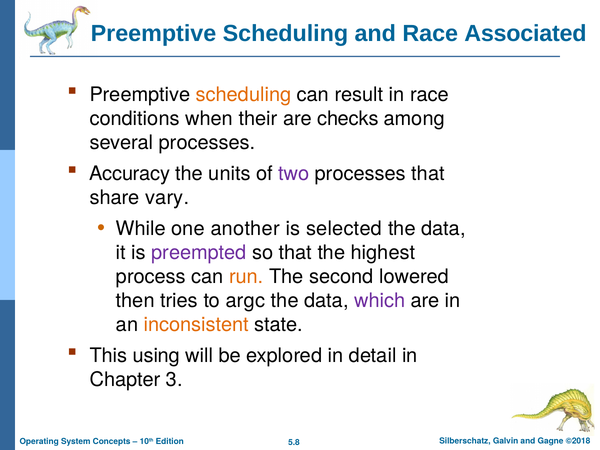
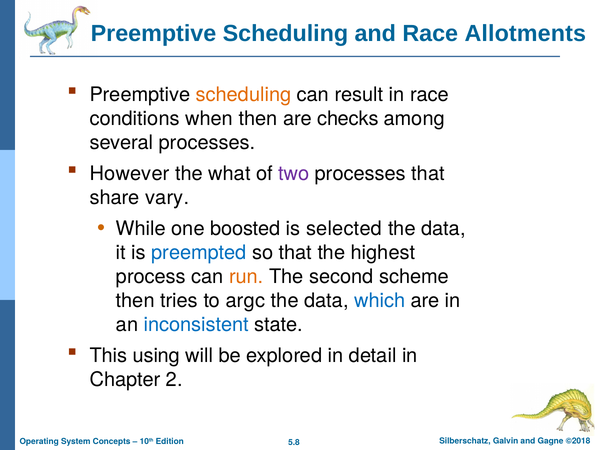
Associated: Associated -> Allotments
when their: their -> then
Accuracy: Accuracy -> However
units: units -> what
another: another -> boosted
preempted colour: purple -> blue
lowered: lowered -> scheme
which colour: purple -> blue
inconsistent colour: orange -> blue
3: 3 -> 2
